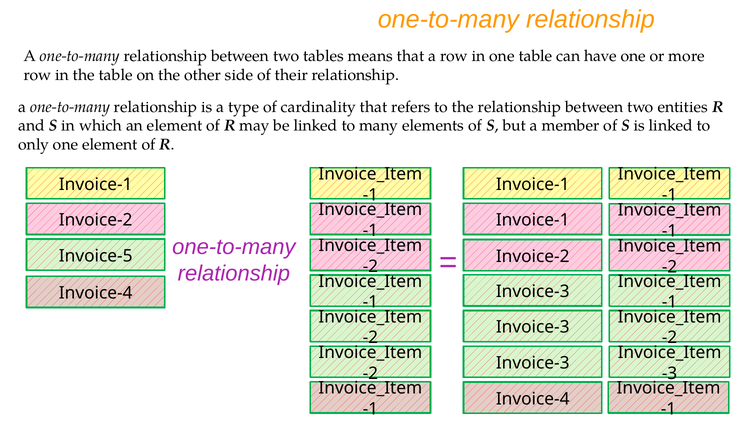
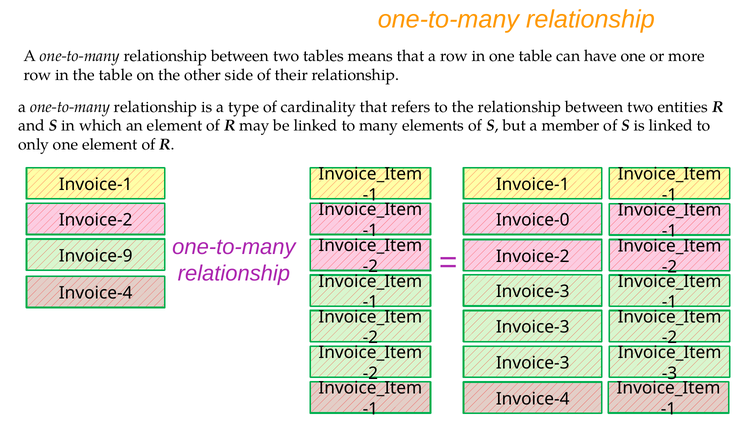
Invoice-1 at (533, 220): Invoice-1 -> Invoice-0
Invoice-5: Invoice-5 -> Invoice-9
